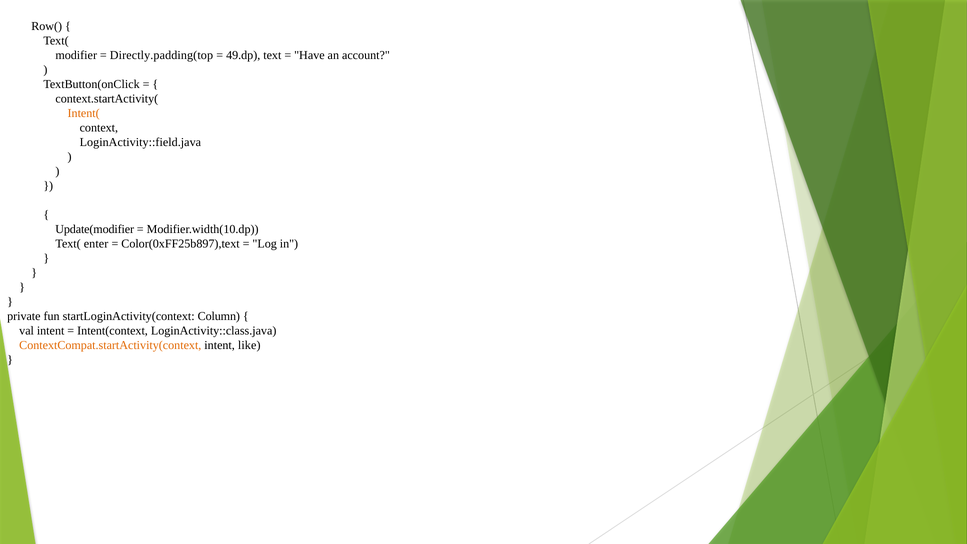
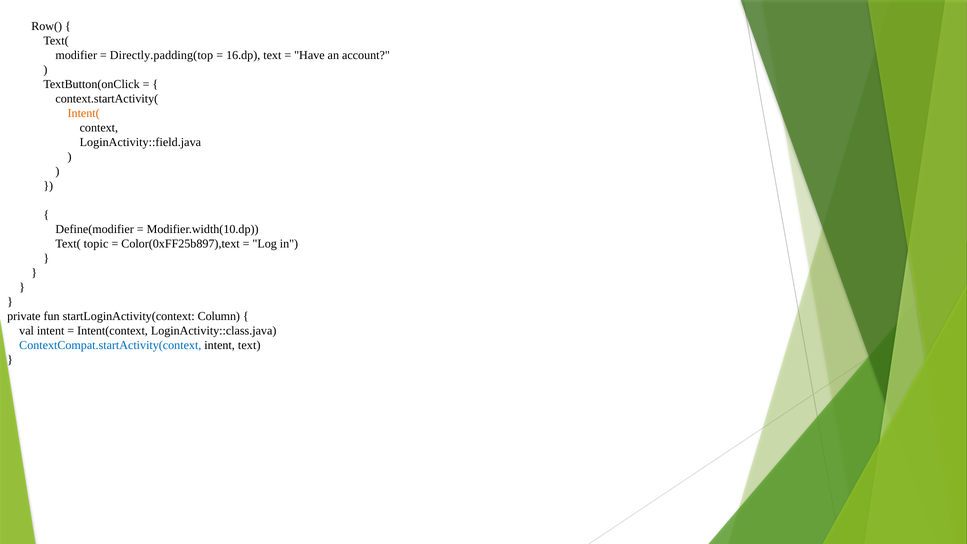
49.dp: 49.dp -> 16.dp
Update(modifier: Update(modifier -> Define(modifier
enter: enter -> topic
ContextCompat.startActivity(context colour: orange -> blue
intent like: like -> text
